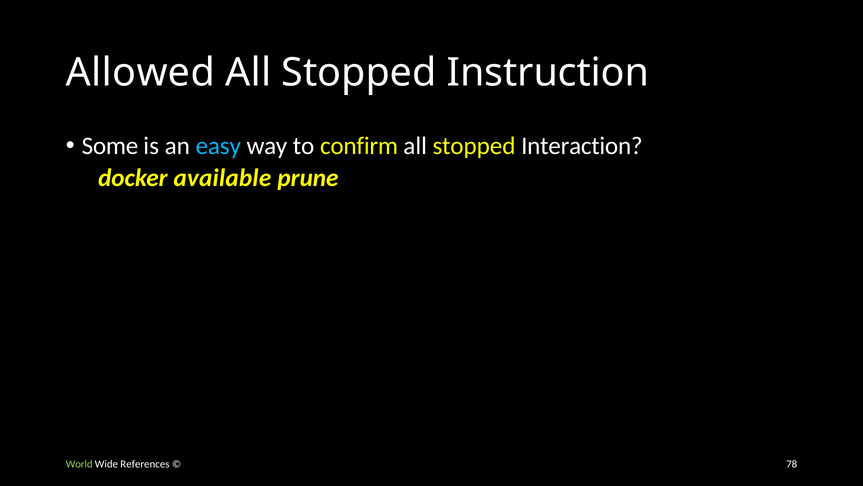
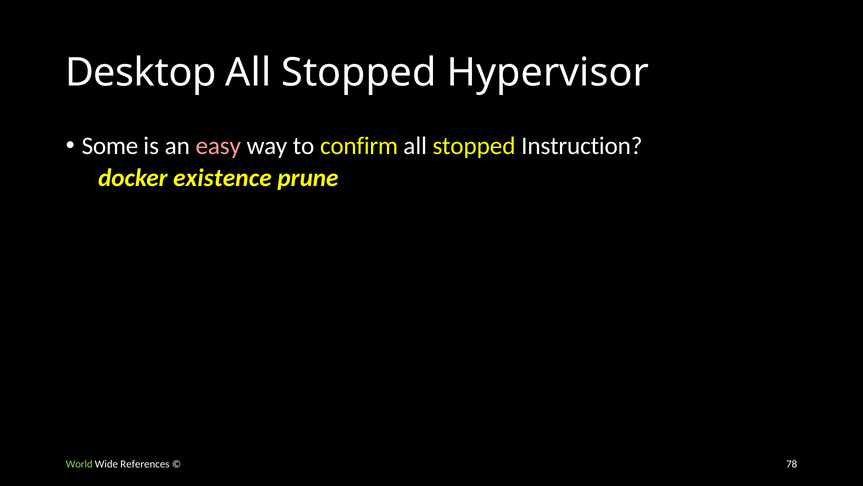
Allowed: Allowed -> Desktop
Instruction: Instruction -> Hypervisor
easy colour: light blue -> pink
Interaction: Interaction -> Instruction
available: available -> existence
